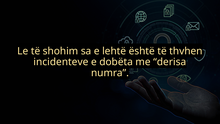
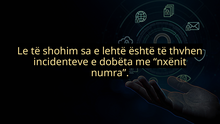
derisa: derisa -> nxënit
